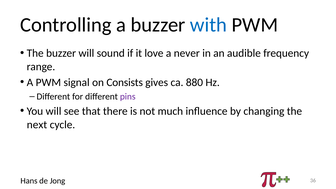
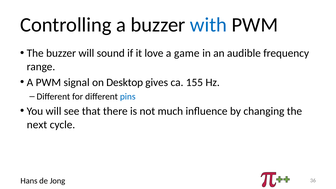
never: never -> game
Consists: Consists -> Desktop
880: 880 -> 155
pins colour: purple -> blue
